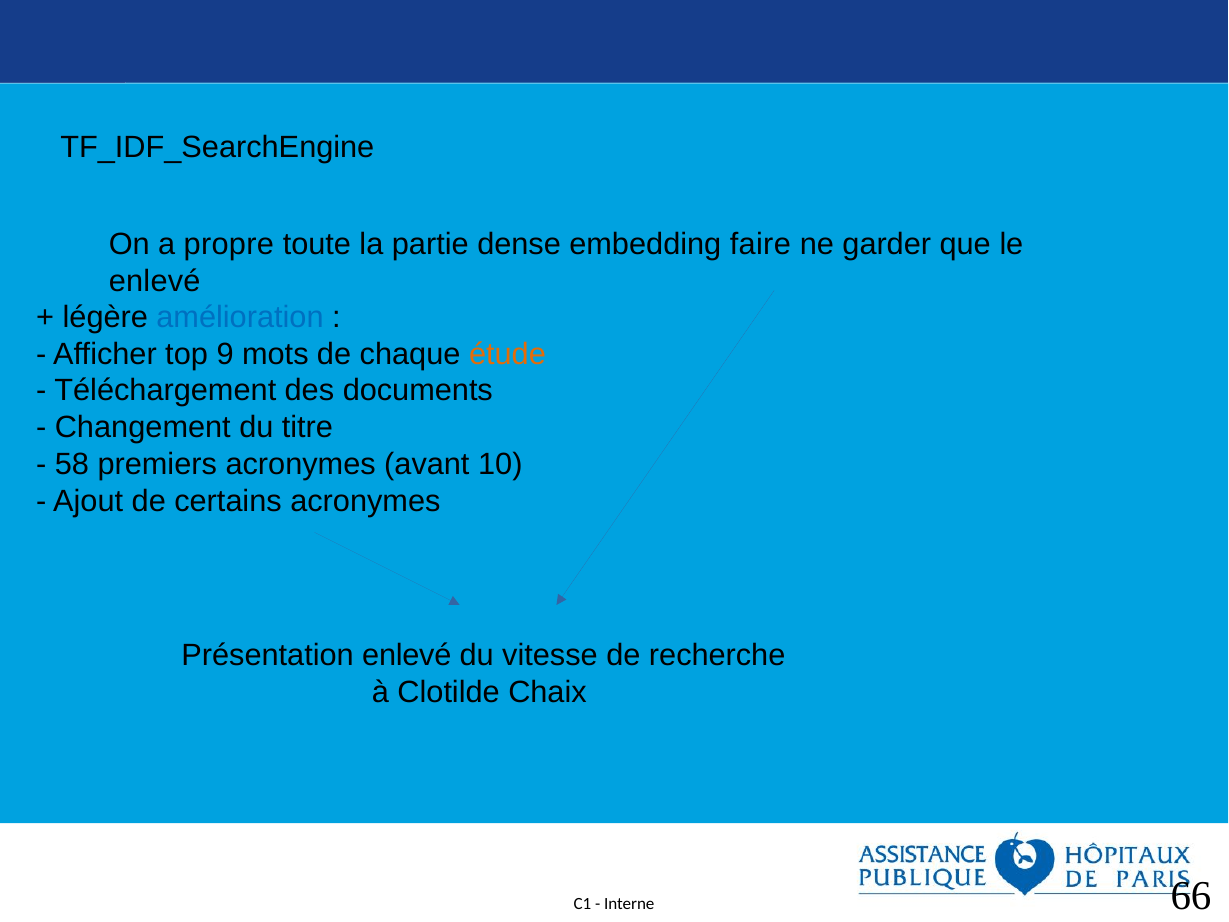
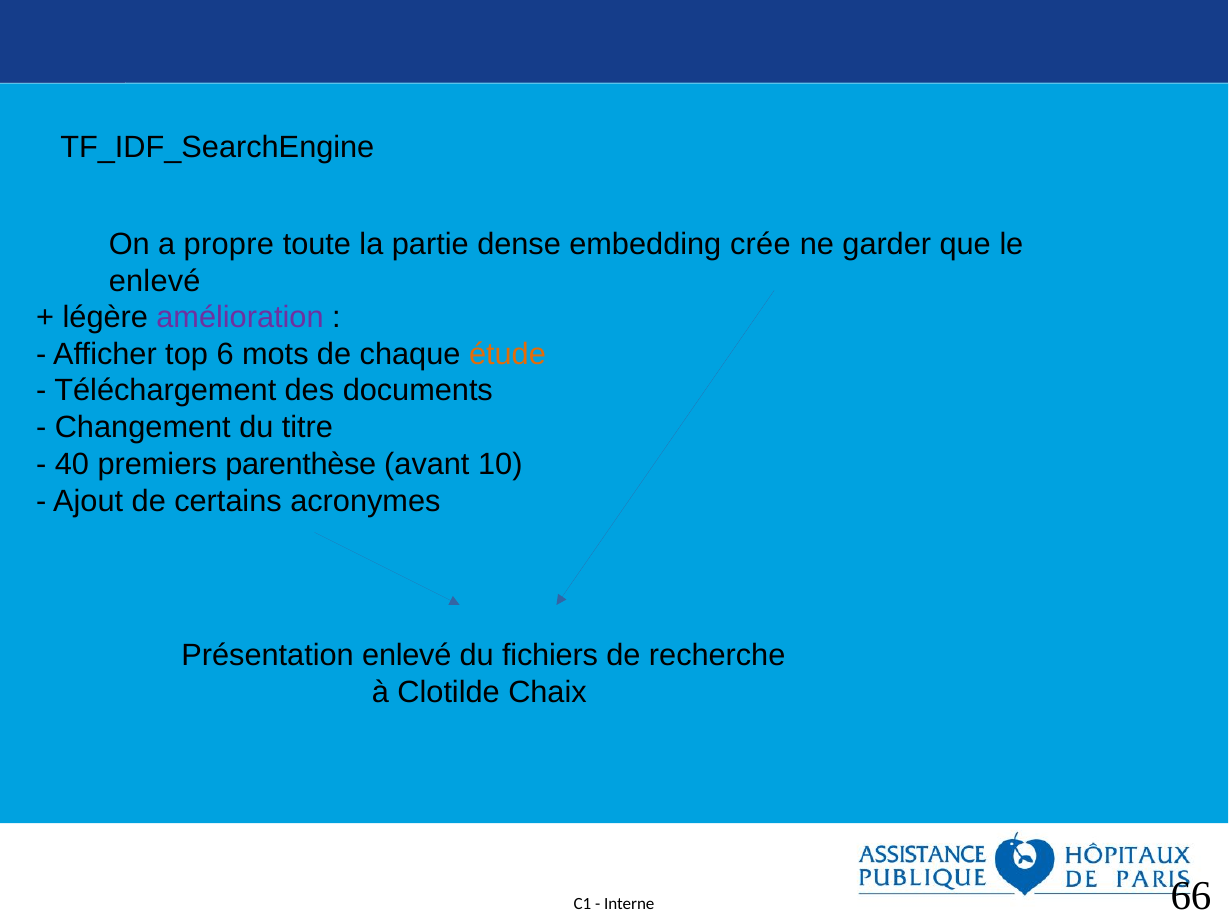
faire: faire -> crée
amélioration colour: blue -> purple
9: 9 -> 6
58: 58 -> 40
premiers acronymes: acronymes -> parenthèse
vitesse: vitesse -> fichiers
